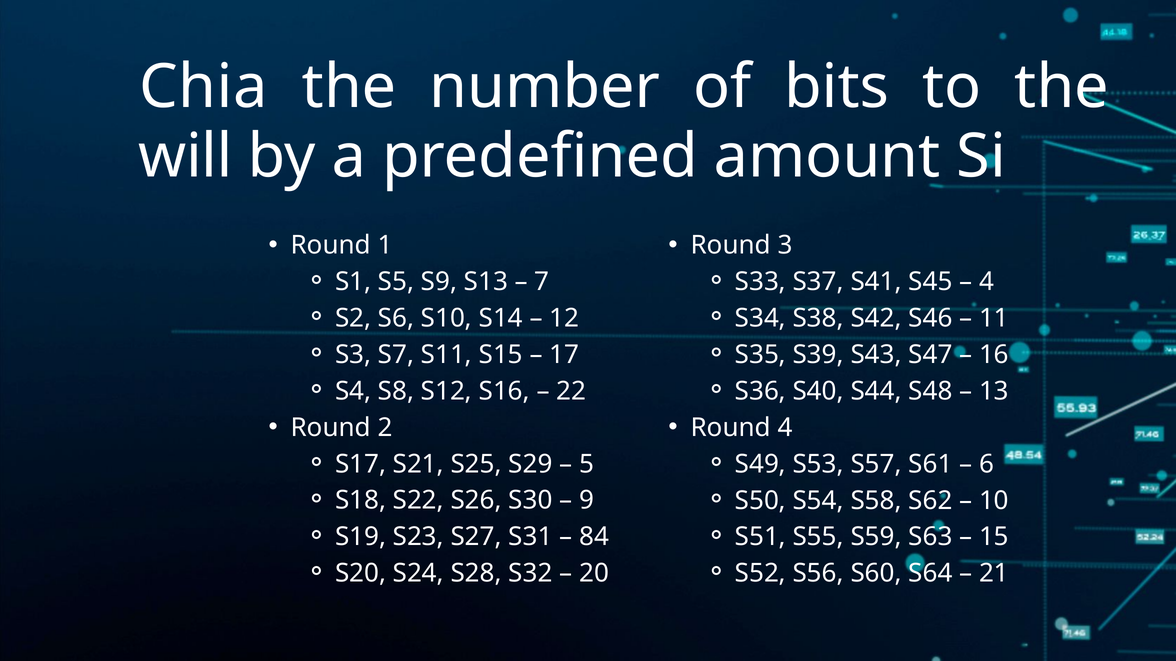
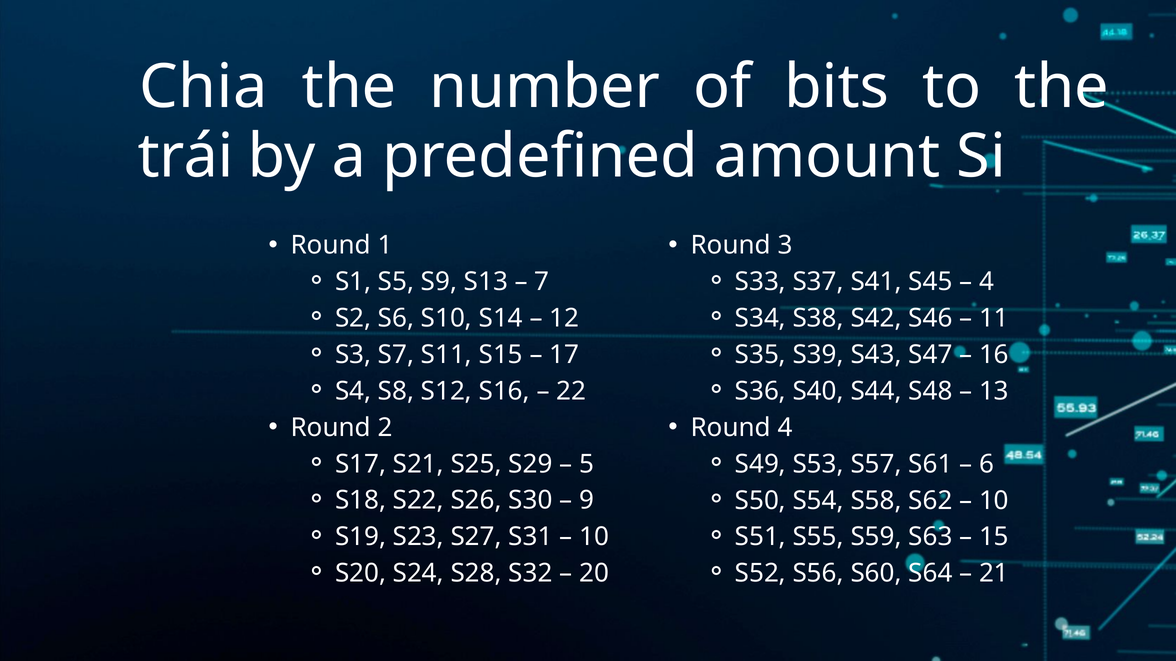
will: will -> trái
84 at (594, 537): 84 -> 10
